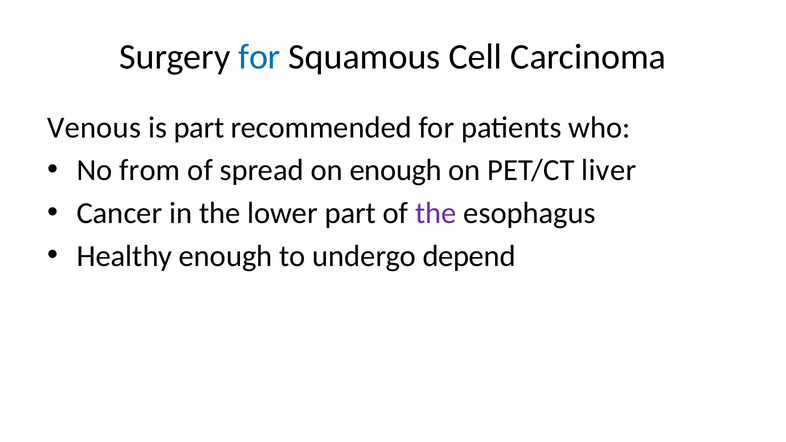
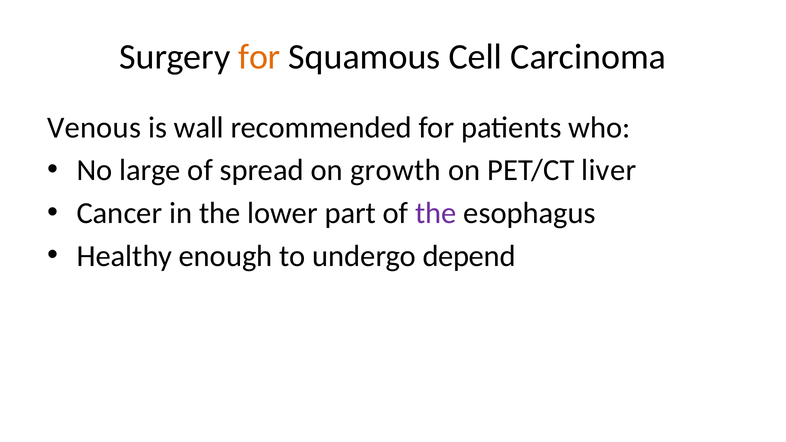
for at (259, 57) colour: blue -> orange
is part: part -> wall
from: from -> large
on enough: enough -> growth
